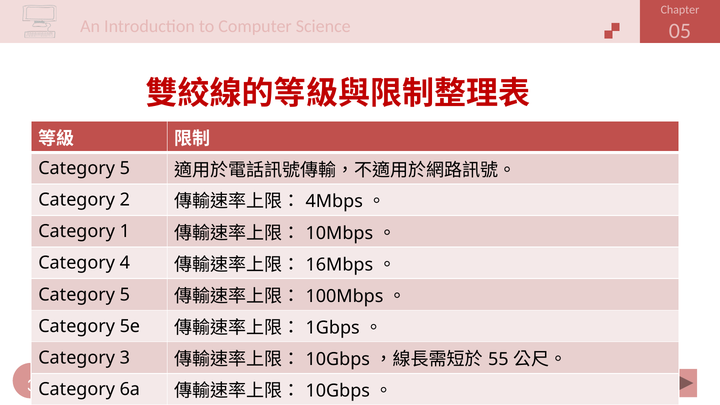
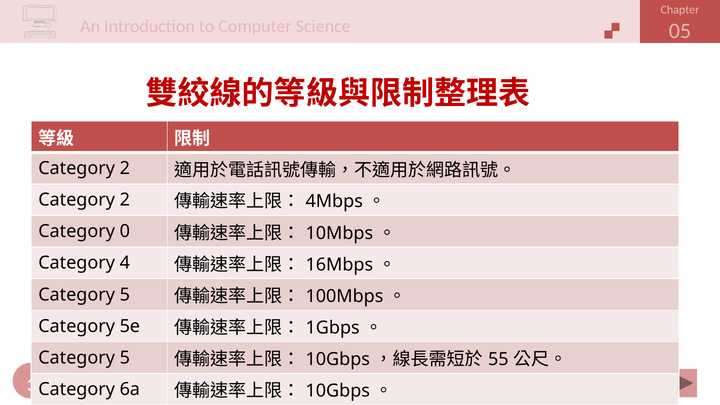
5 at (125, 168): 5 -> 2
1: 1 -> 0
3 at (125, 358): 3 -> 5
